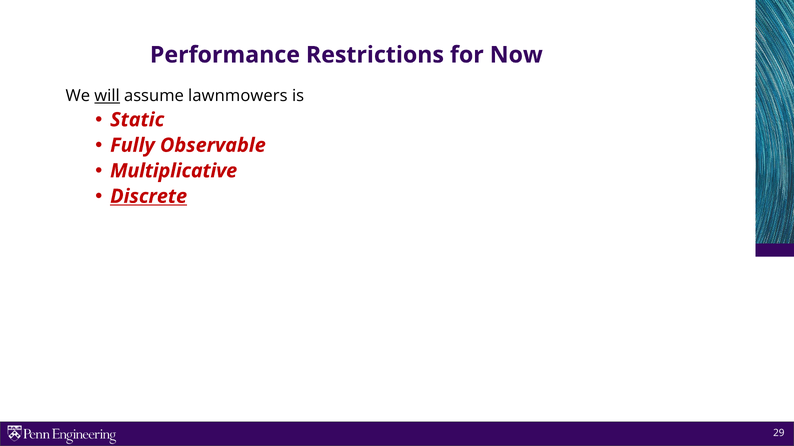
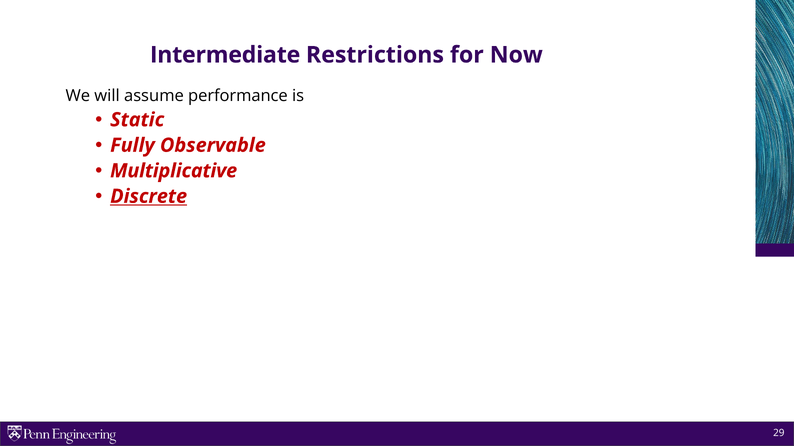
Performance: Performance -> Intermediate
will underline: present -> none
lawnmowers: lawnmowers -> performance
